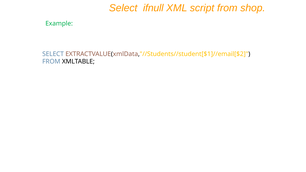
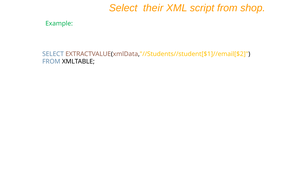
ifnull: ifnull -> their
